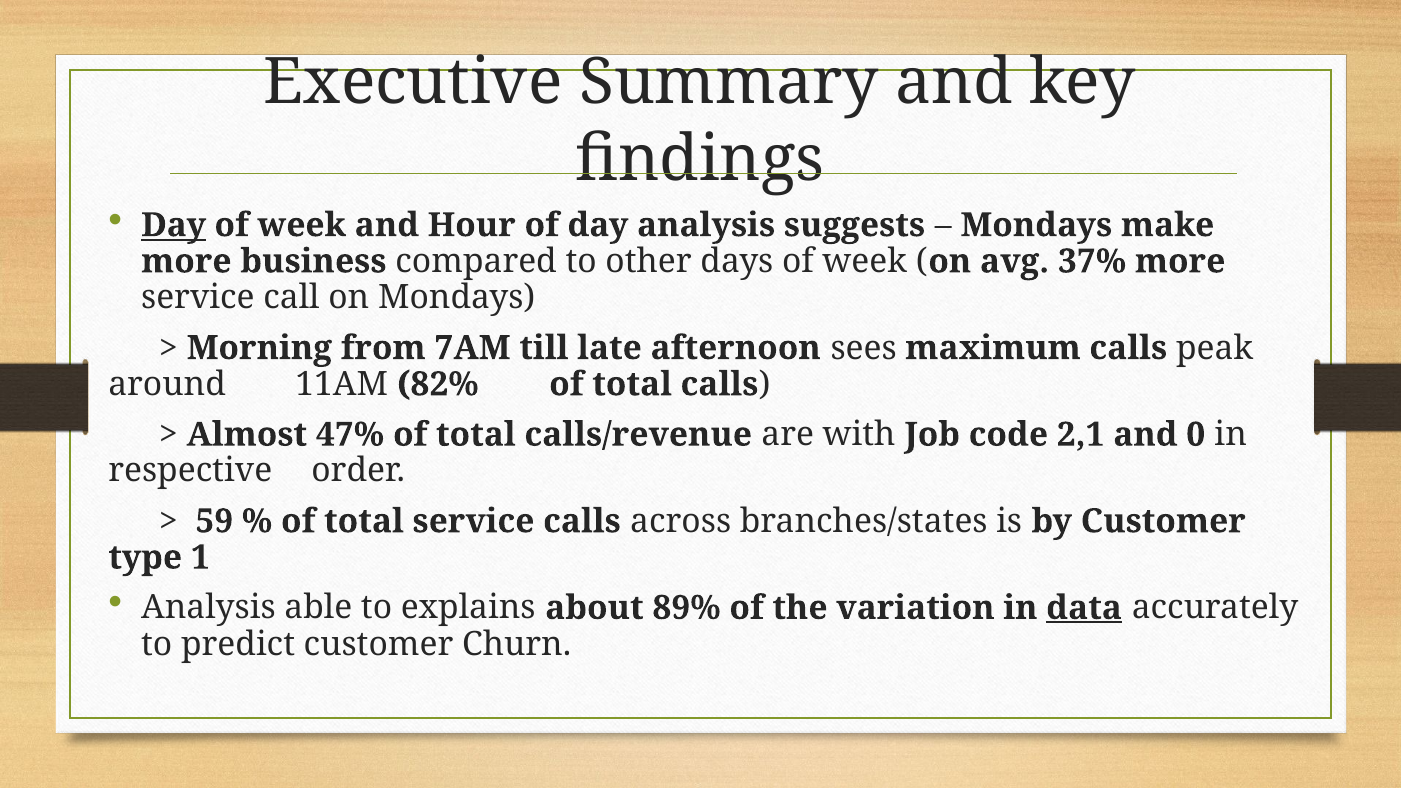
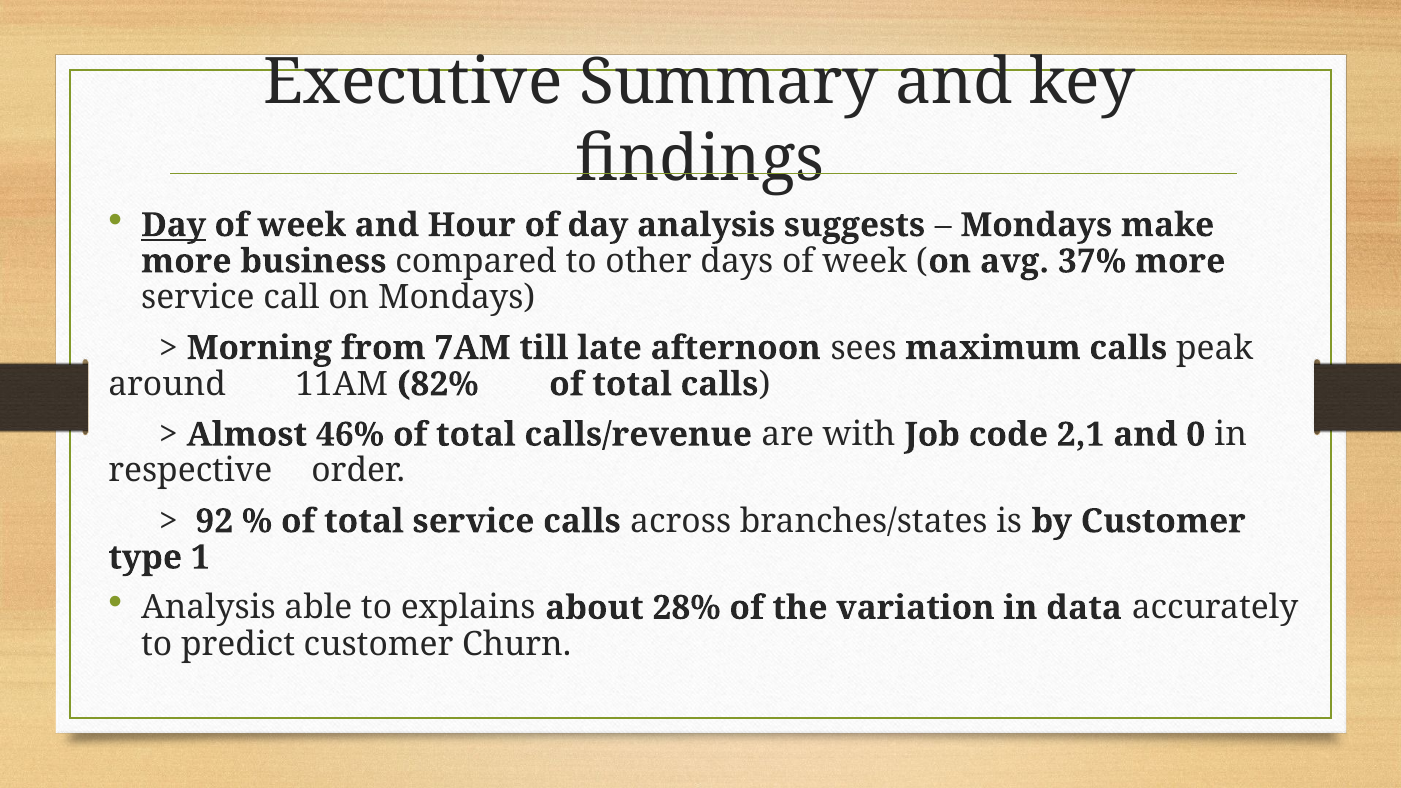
47%: 47% -> 46%
59: 59 -> 92
89%: 89% -> 28%
data underline: present -> none
